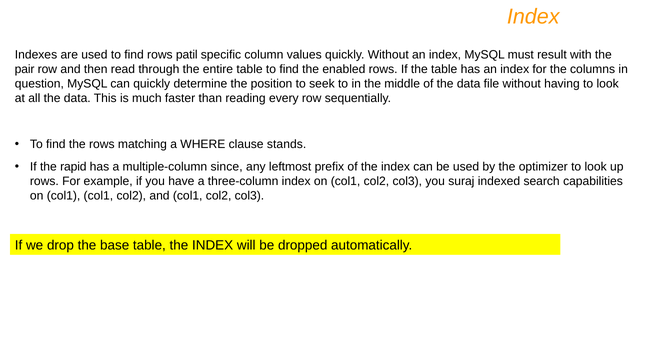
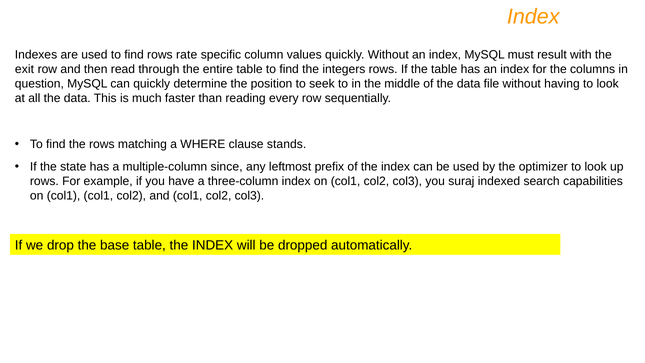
patil: patil -> rate
pair: pair -> exit
enabled: enabled -> integers
rapid: rapid -> state
